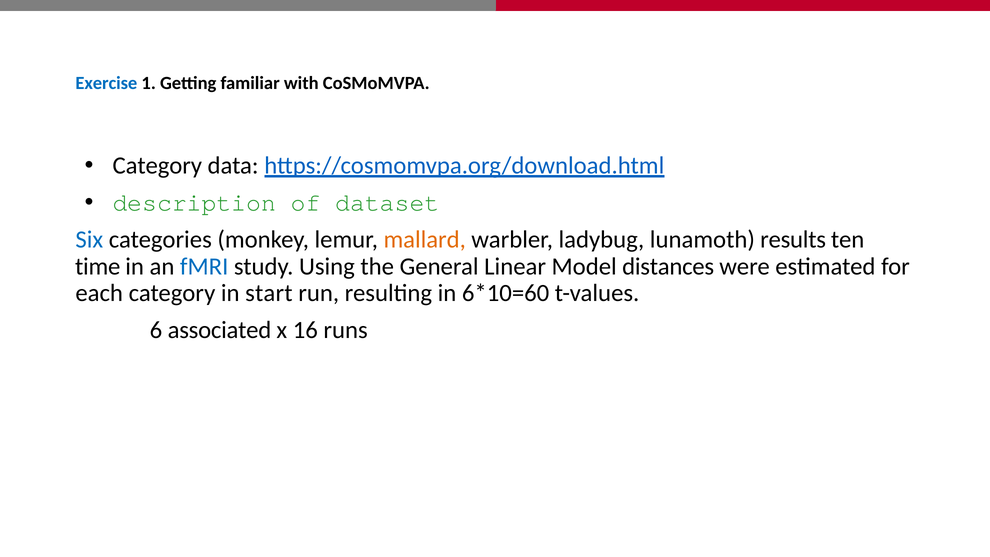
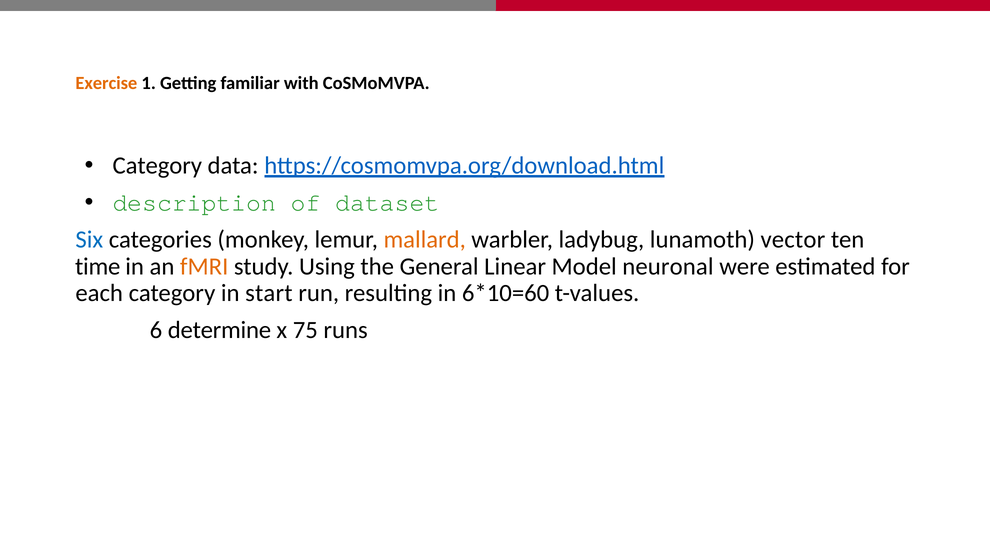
Exercise colour: blue -> orange
results: results -> vector
fMRI colour: blue -> orange
distances: distances -> neuronal
associated: associated -> determine
16: 16 -> 75
